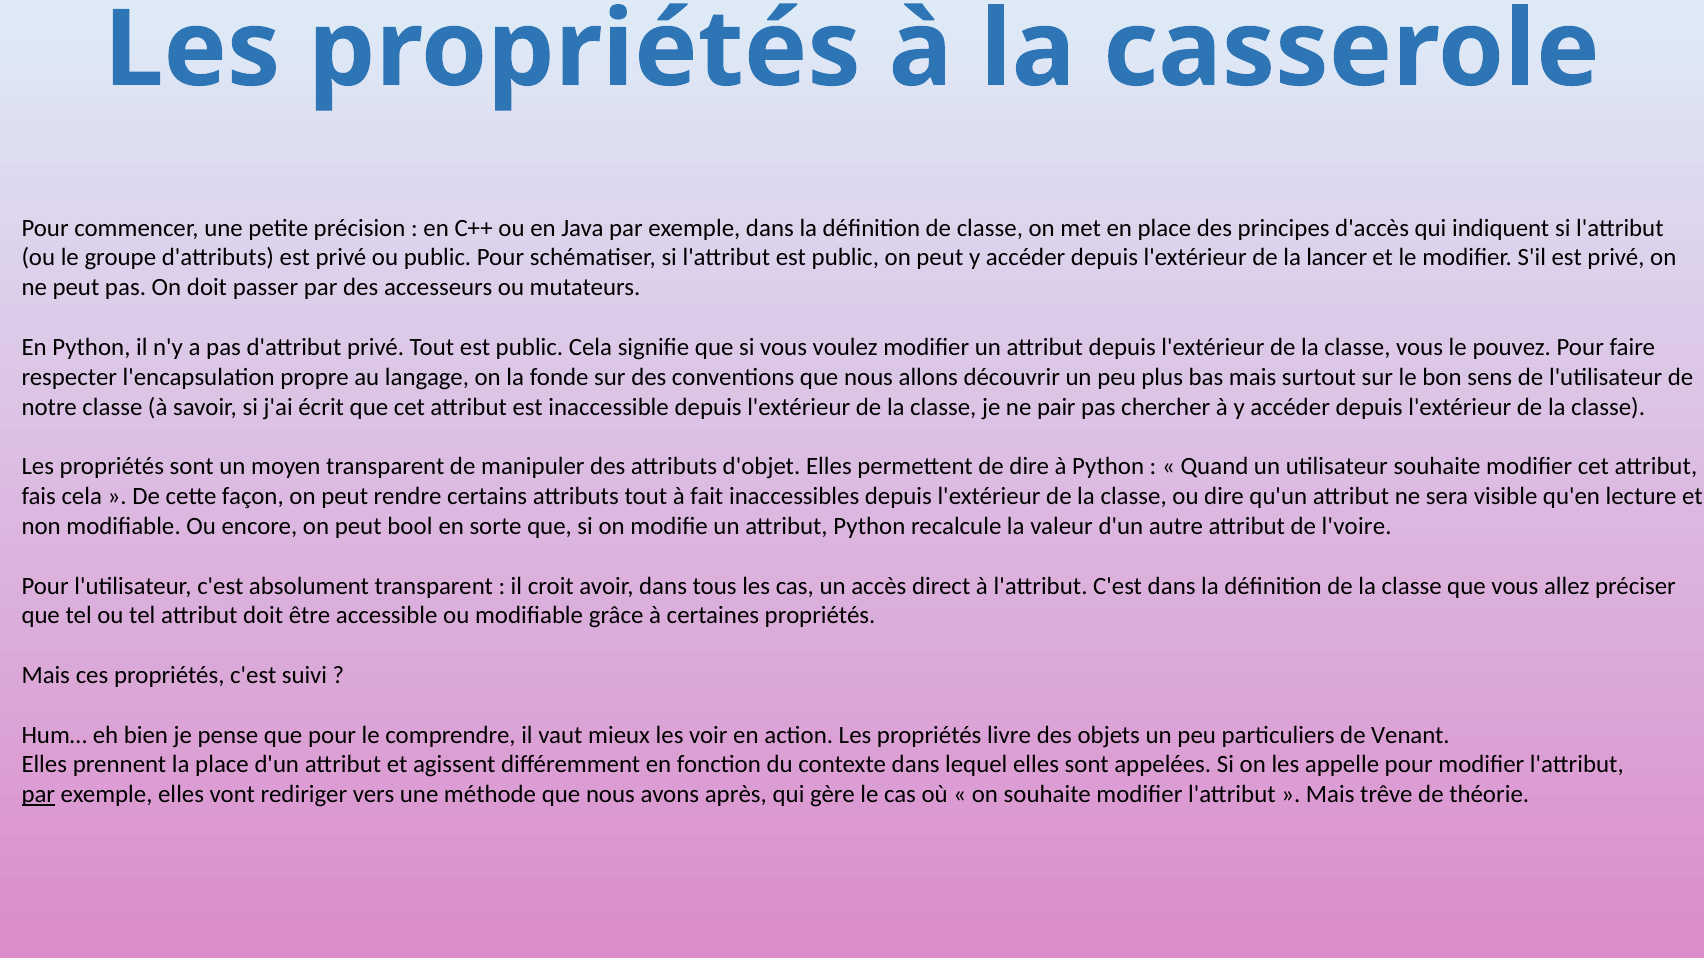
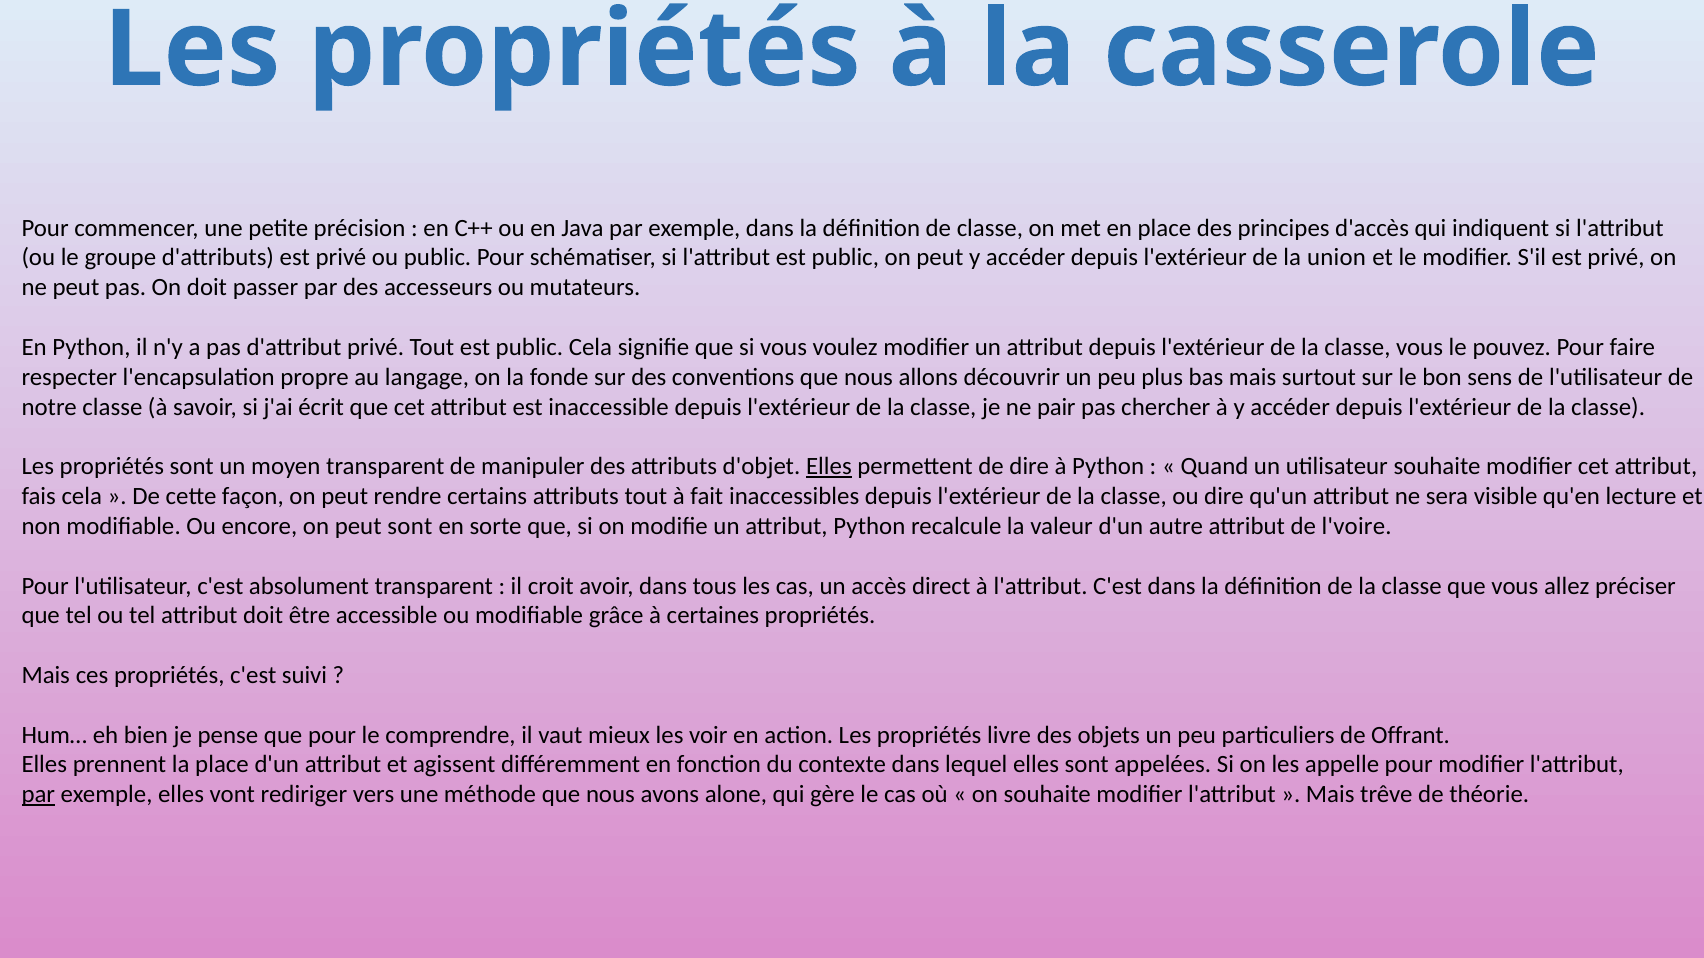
lancer: lancer -> union
Elles at (829, 467) underline: none -> present
peut bool: bool -> sont
Venant: Venant -> Offrant
après: après -> alone
